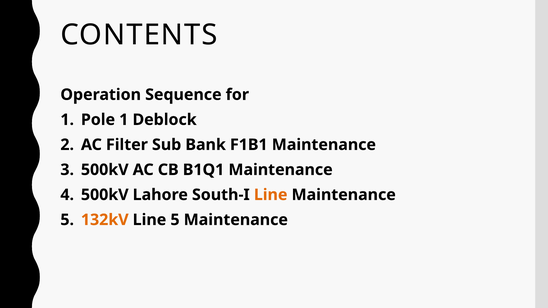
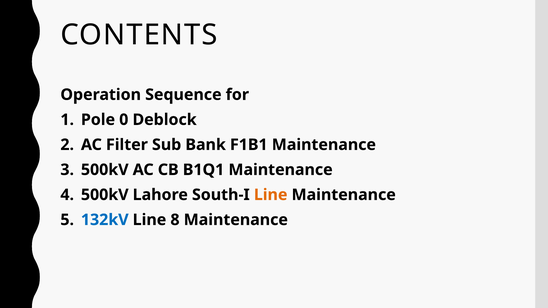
Pole 1: 1 -> 0
132kV colour: orange -> blue
Line 5: 5 -> 8
